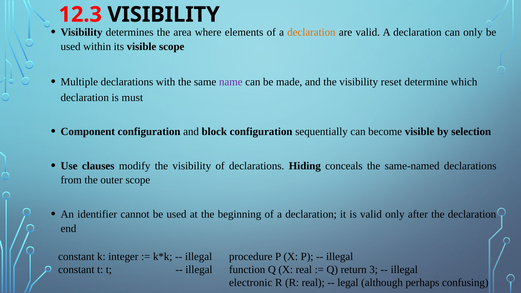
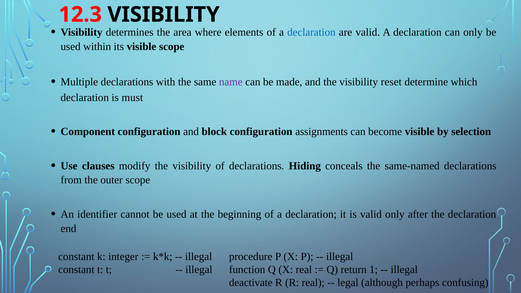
declaration at (311, 32) colour: orange -> blue
sequentially: sequentially -> assignments
3: 3 -> 1
electronic: electronic -> deactivate
